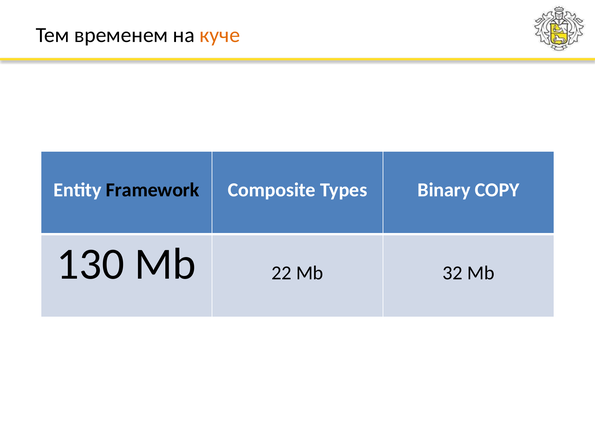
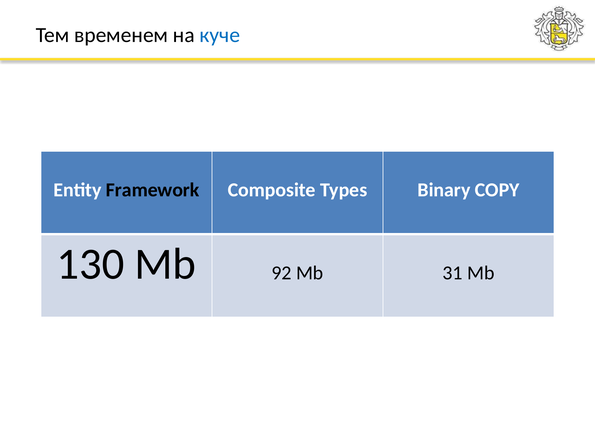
куче colour: orange -> blue
22: 22 -> 92
32: 32 -> 31
